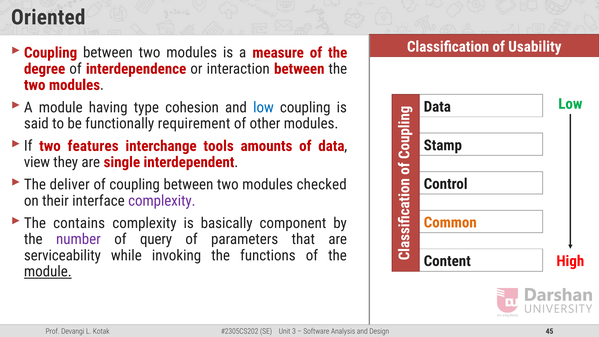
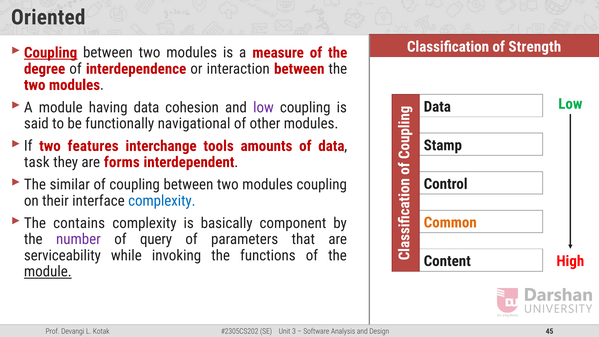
Usability: Usability -> Strength
Coupling at (51, 53) underline: none -> present
having type: type -> data
low at (263, 107) colour: blue -> purple
requirement: requirement -> navigational
view: view -> task
single: single -> forms
deliver: deliver -> similar
modules checked: checked -> coupling
complexity at (162, 201) colour: purple -> blue
